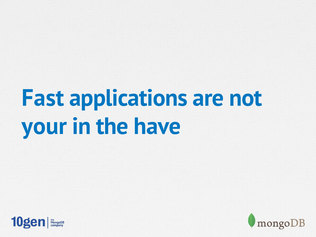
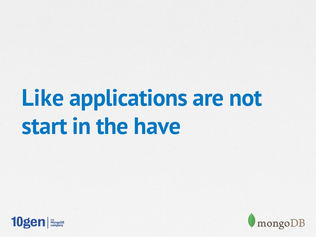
Fast: Fast -> Like
your: your -> start
